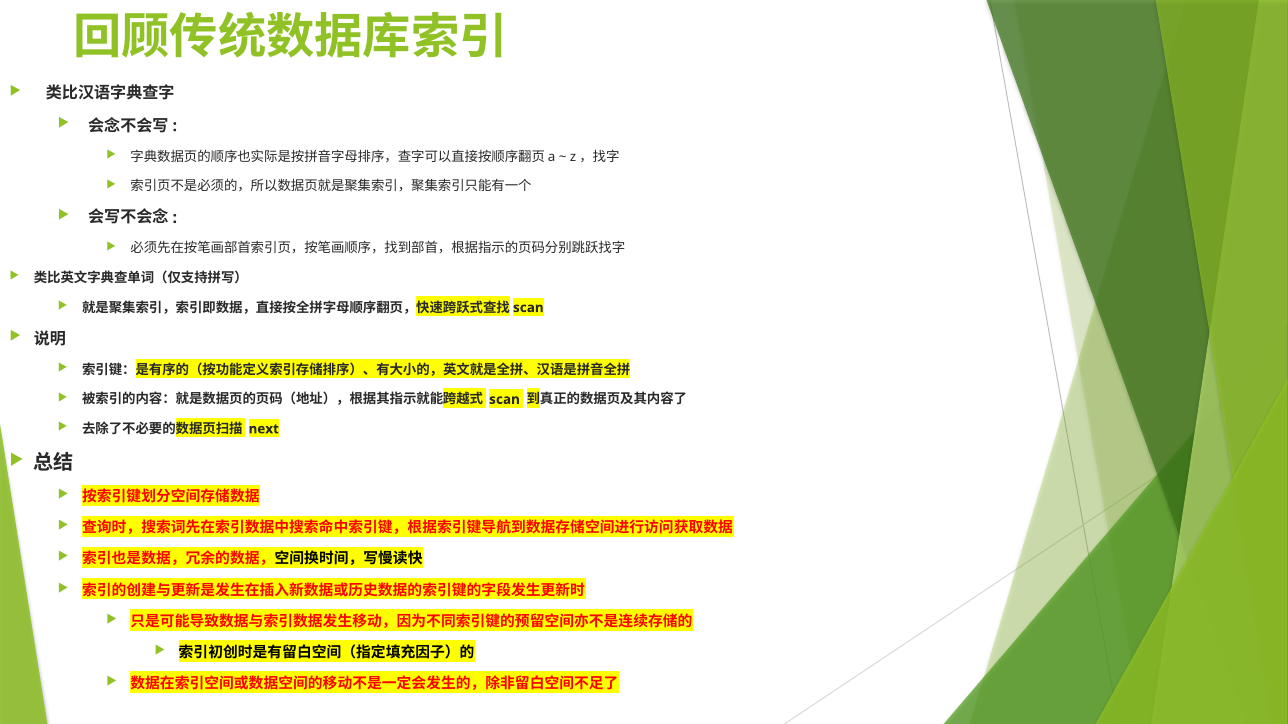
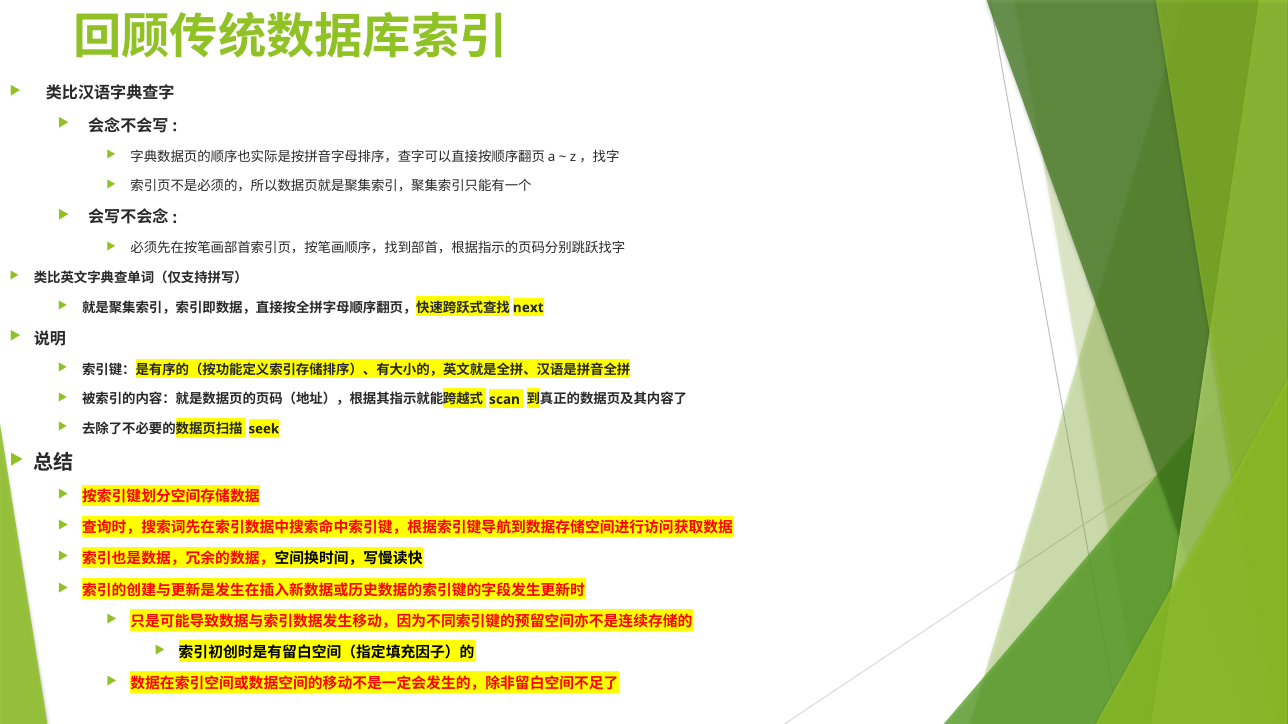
scan at (528, 308): scan -> next
next: next -> seek
